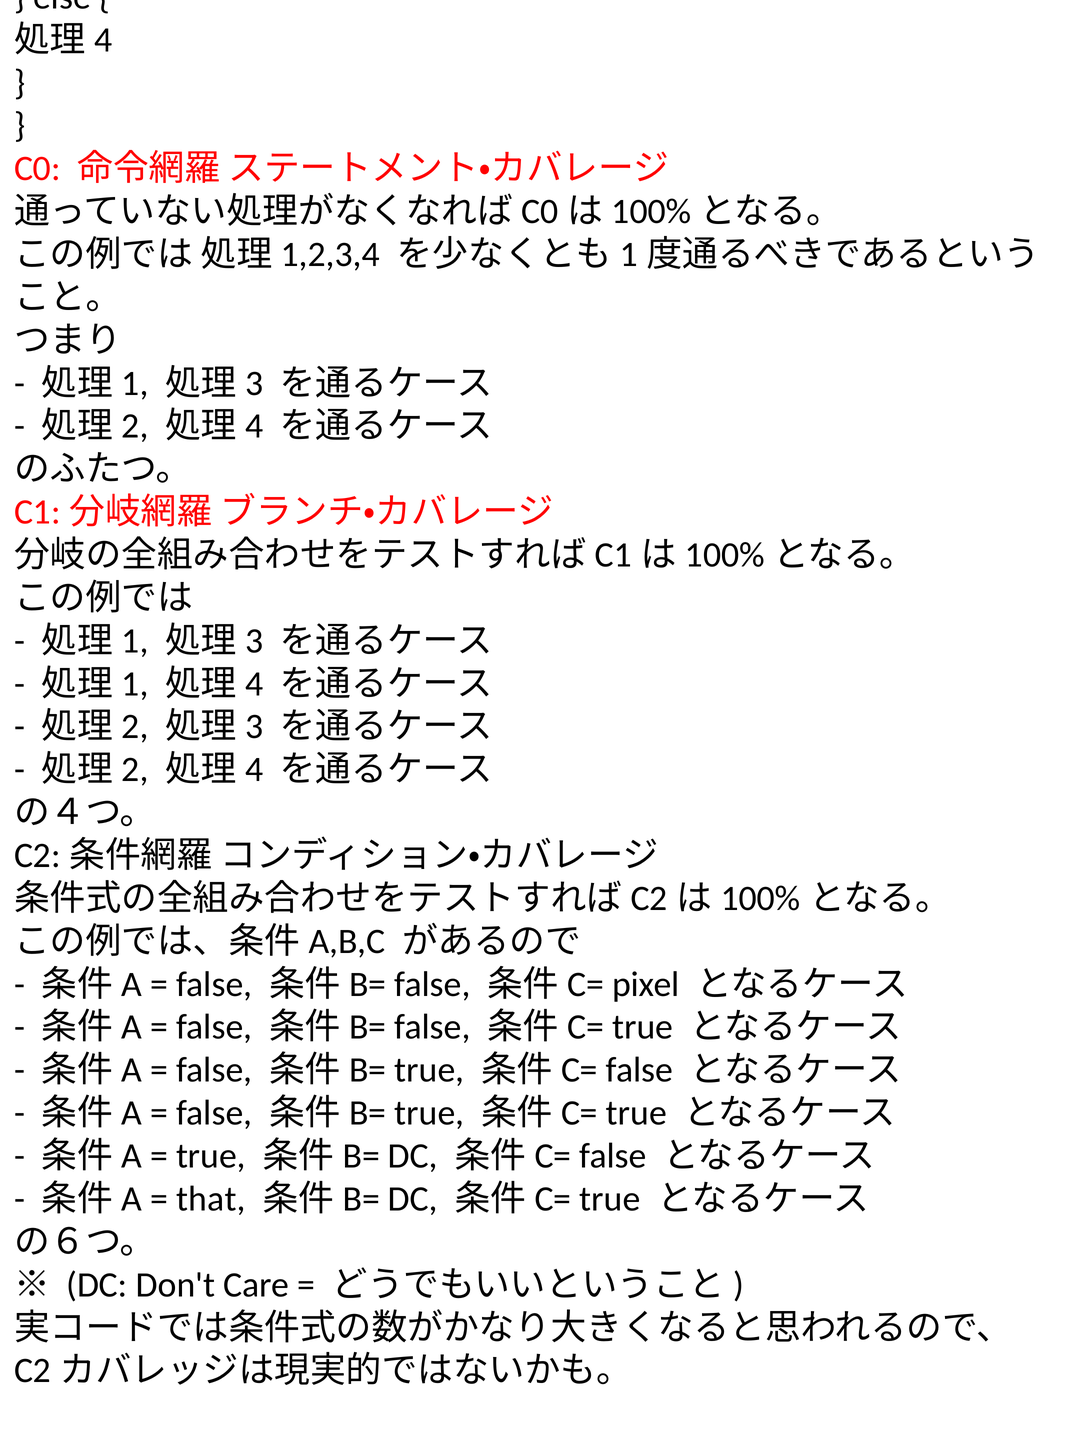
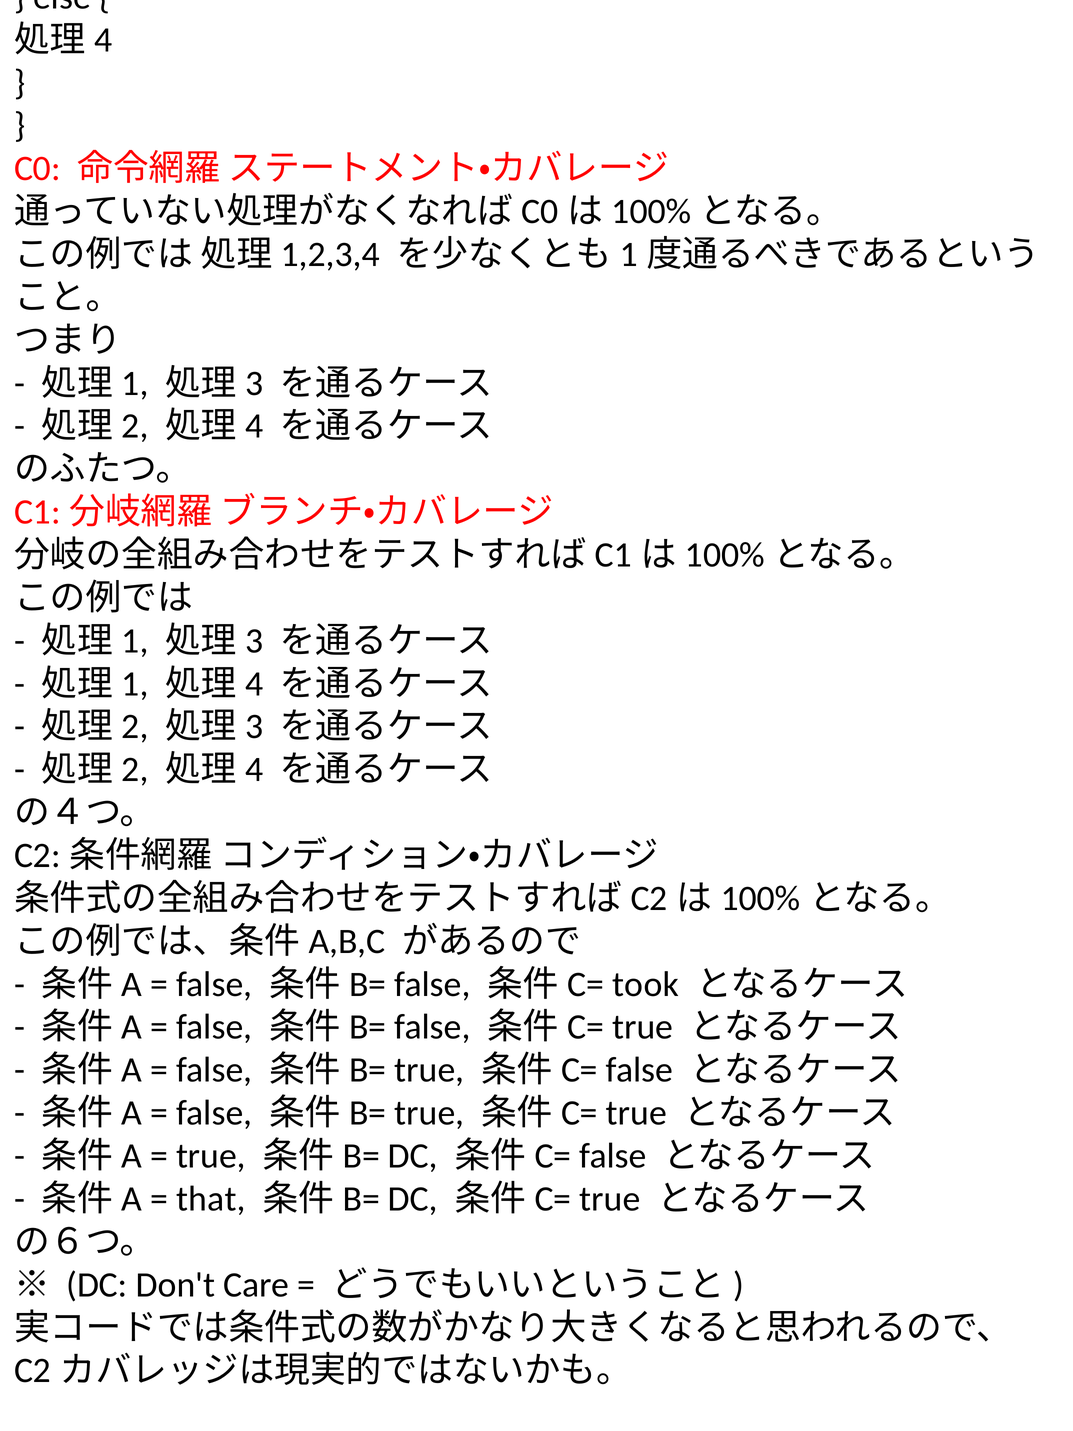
pixel: pixel -> took
